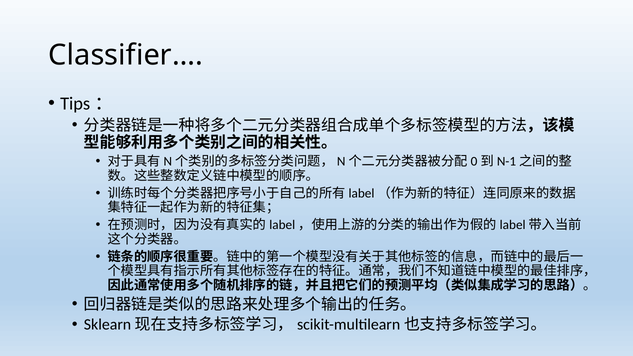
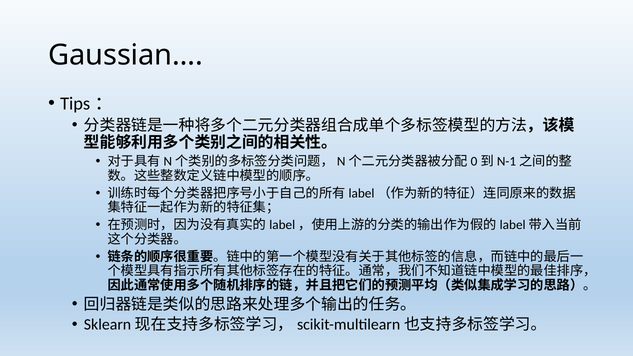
Classifier…: Classifier… -> Gaussian…
